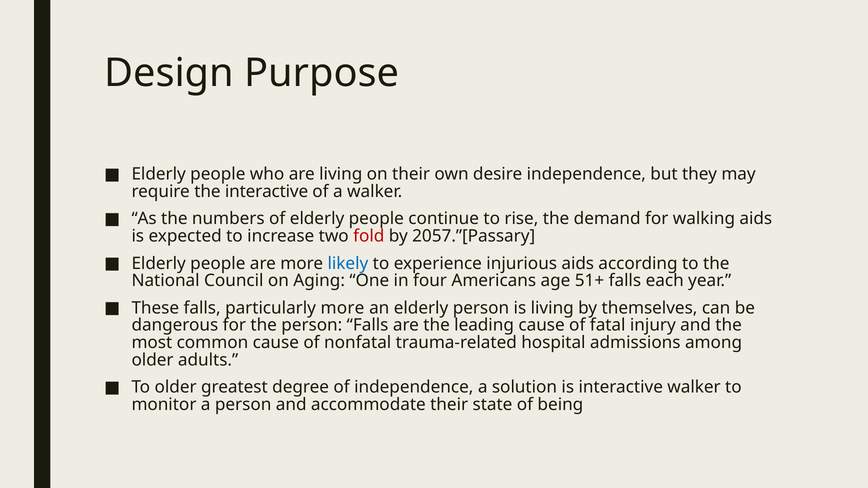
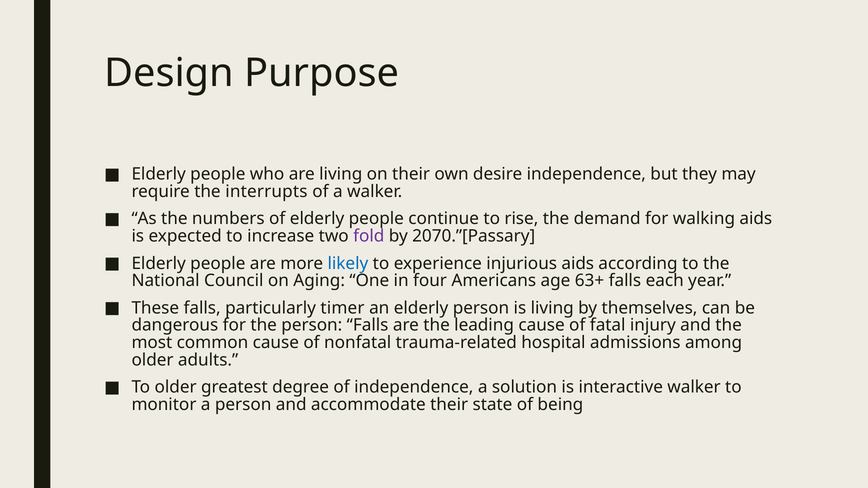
the interactive: interactive -> interrupts
fold colour: red -> purple
2057.”[Passary: 2057.”[Passary -> 2070.”[Passary
51+: 51+ -> 63+
particularly more: more -> timer
